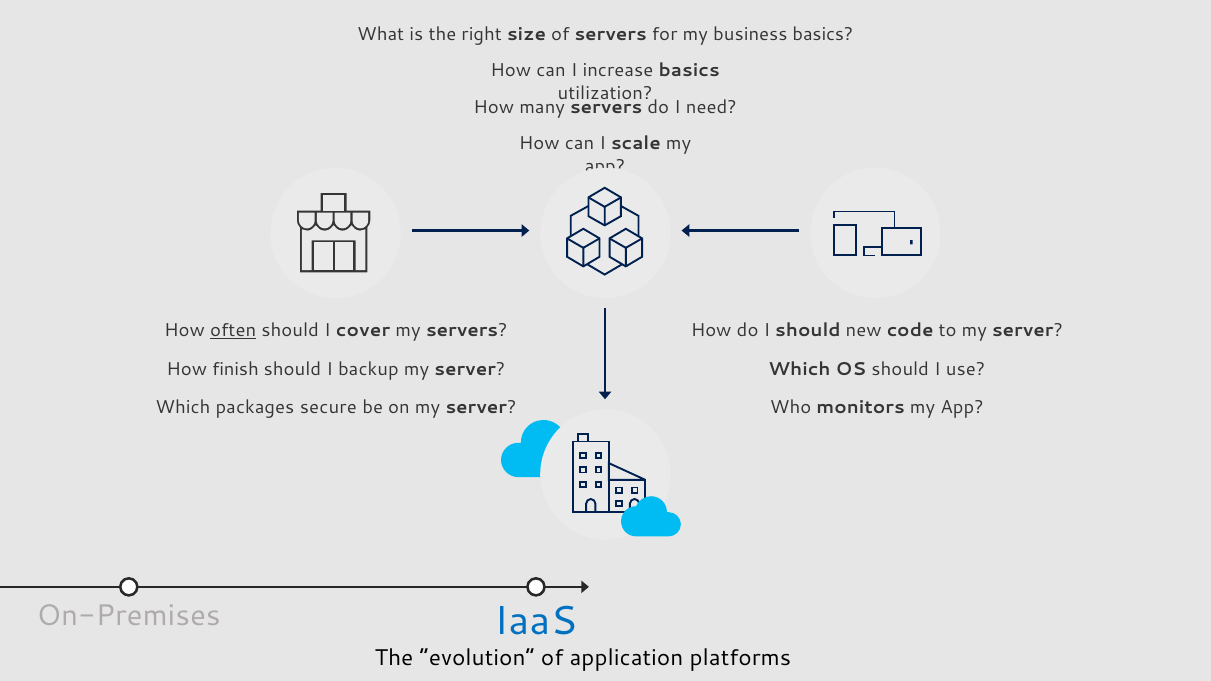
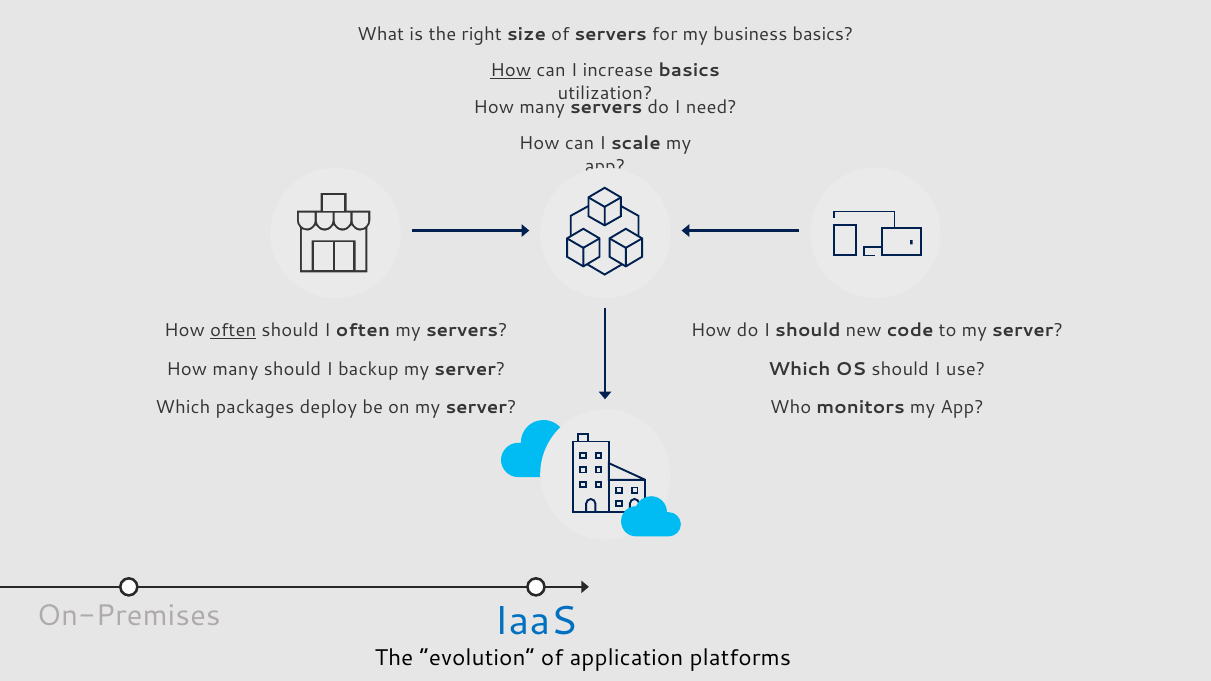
How at (511, 71) underline: none -> present
I cover: cover -> often
finish at (235, 369): finish -> many
secure: secure -> deploy
